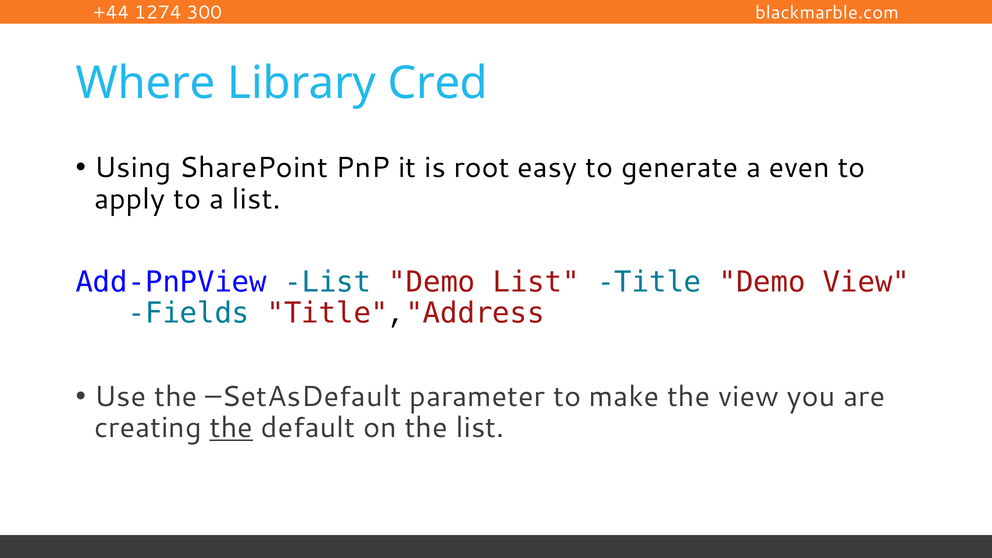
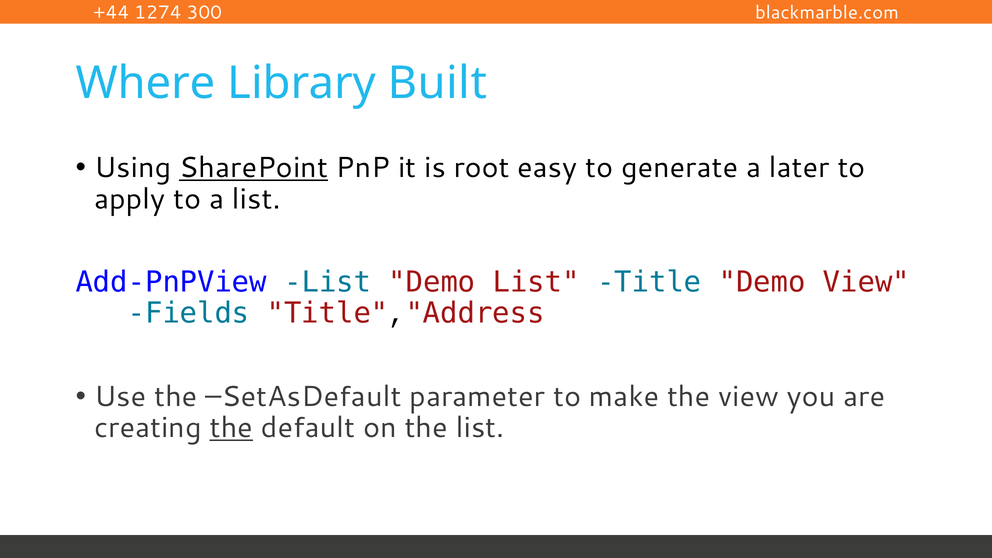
Cred: Cred -> Built
SharePoint underline: none -> present
even: even -> later
